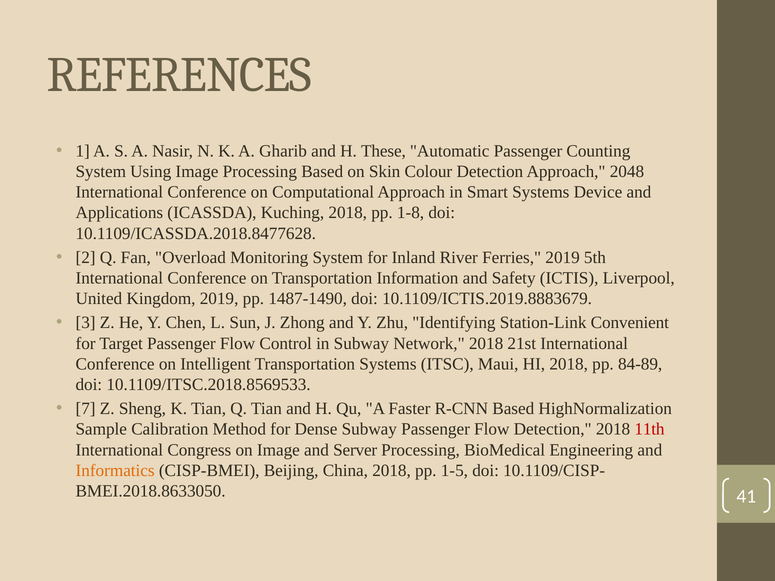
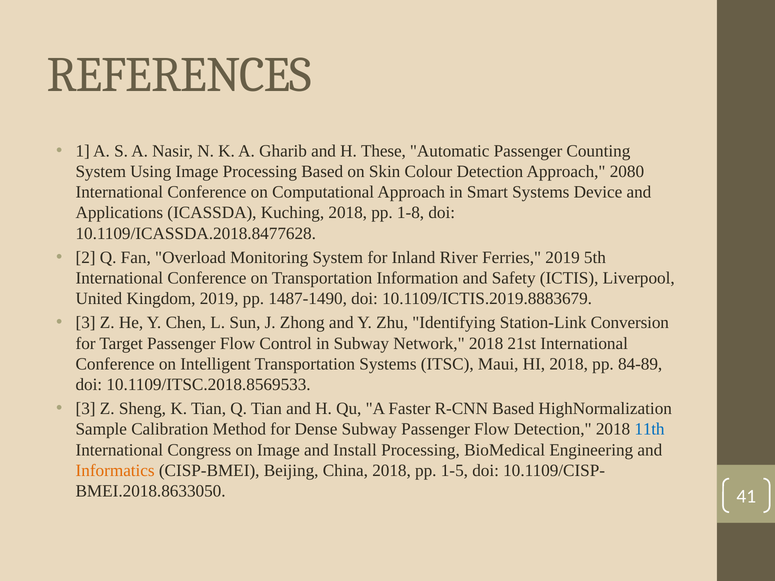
2048: 2048 -> 2080
Convenient: Convenient -> Conversion
7 at (86, 409): 7 -> 3
11th colour: red -> blue
Server: Server -> Install
